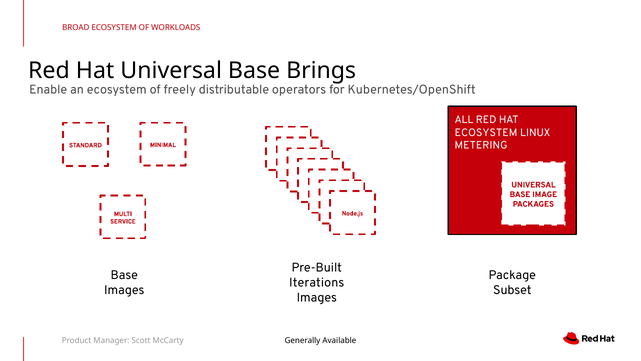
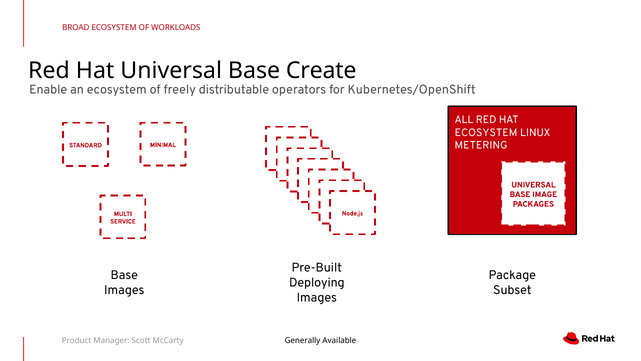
Brings: Brings -> Create
Iterations: Iterations -> Deploying
